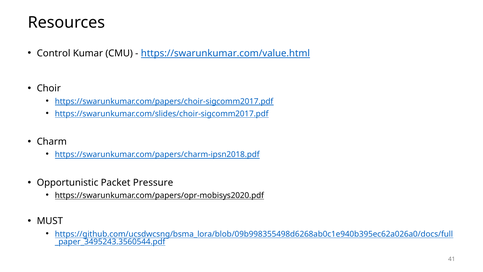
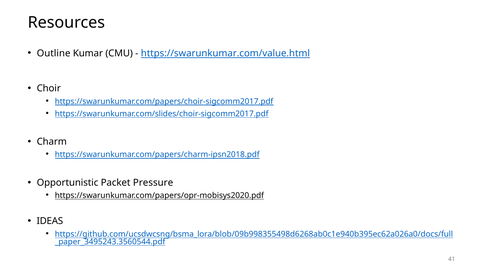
Control: Control -> Outline
MUST: MUST -> IDEAS
